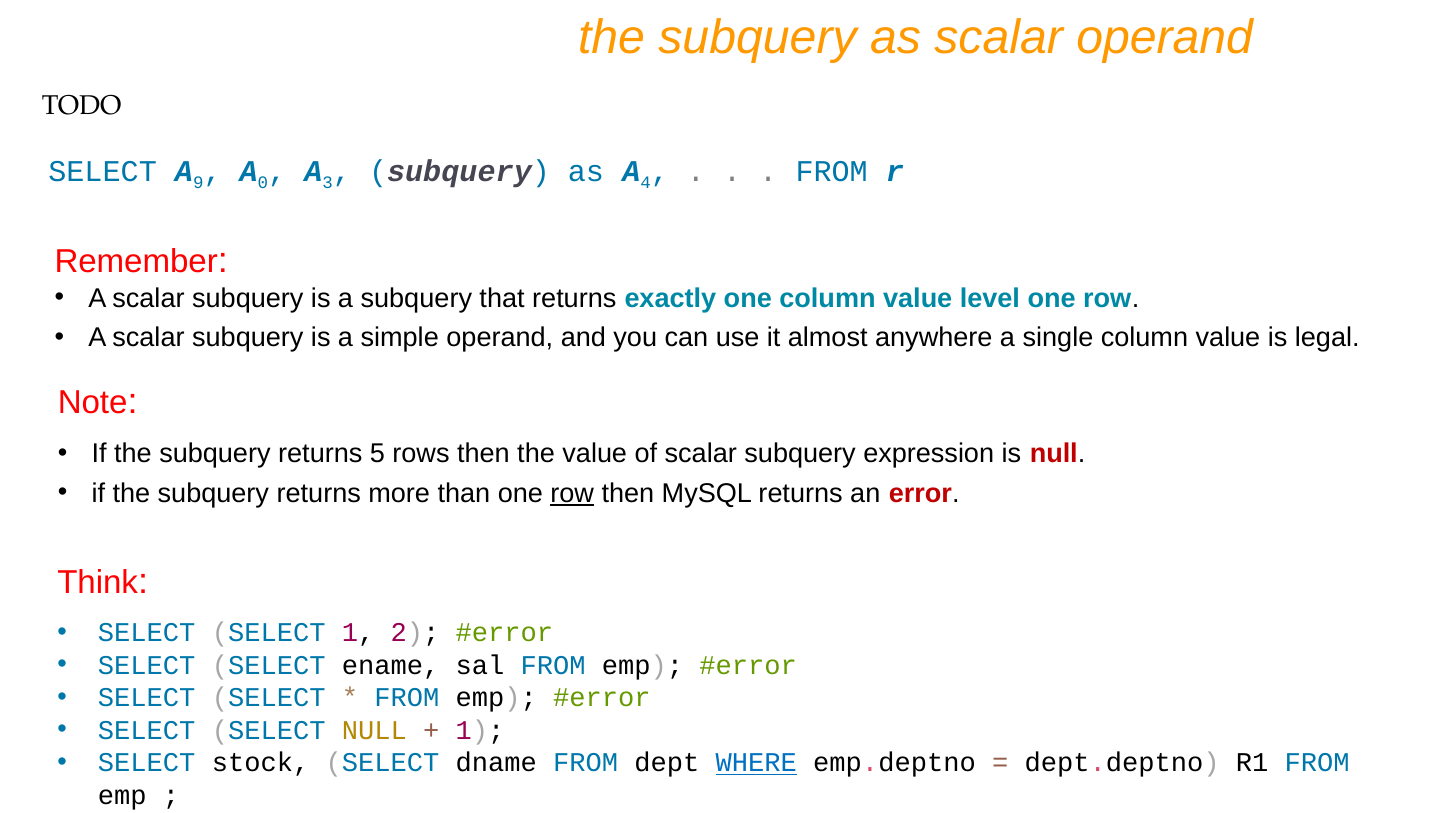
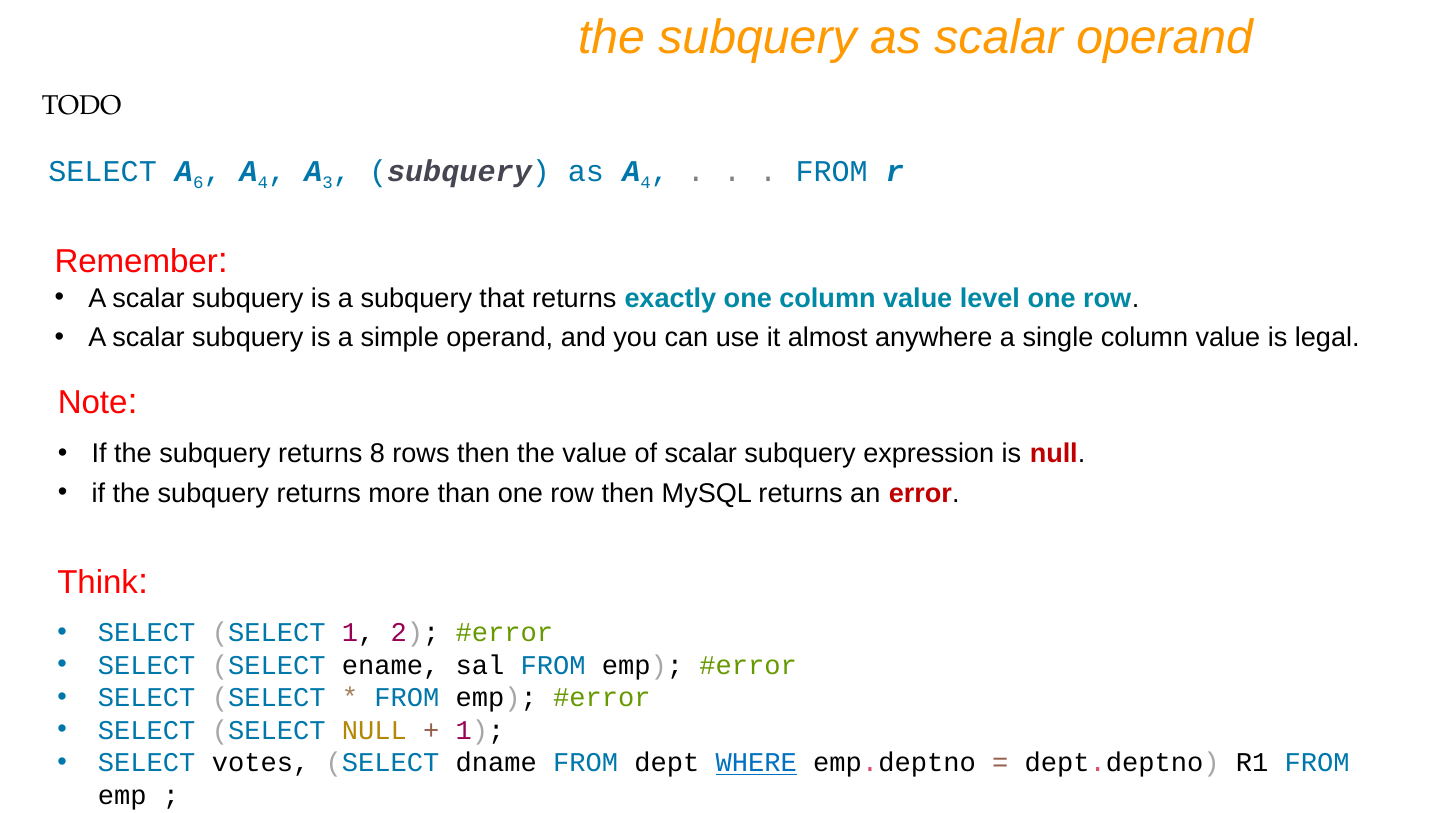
9: 9 -> 6
0 at (263, 183): 0 -> 4
5: 5 -> 8
row at (572, 493) underline: present -> none
stock: stock -> votes
